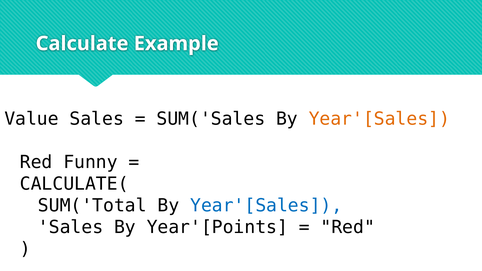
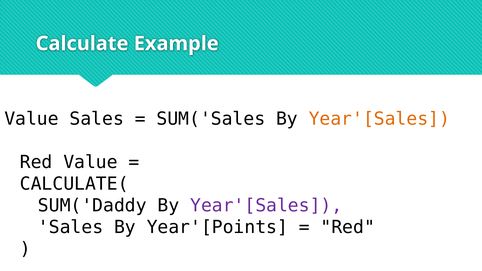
Red Funny: Funny -> Value
SUM('Total: SUM('Total -> SUM('Daddy
Year'[Sales at (266, 206) colour: blue -> purple
